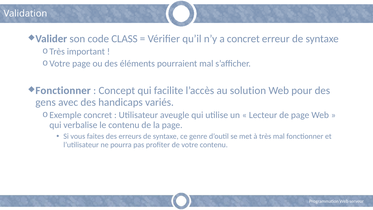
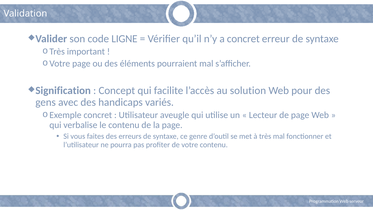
CLASS: CLASS -> LIGNE
Fonctionner at (63, 90): Fonctionner -> Signification
